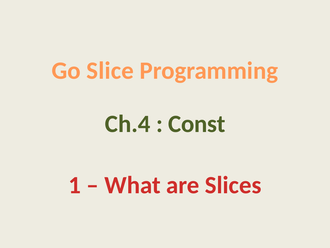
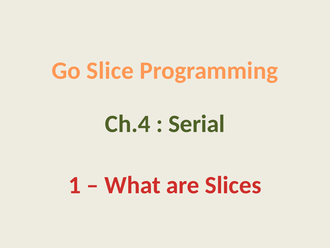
Const: Const -> Serial
